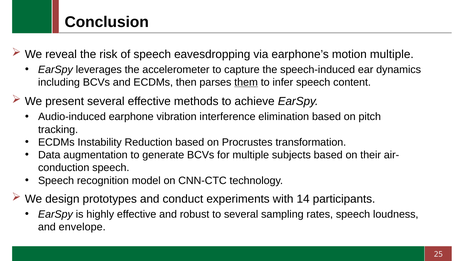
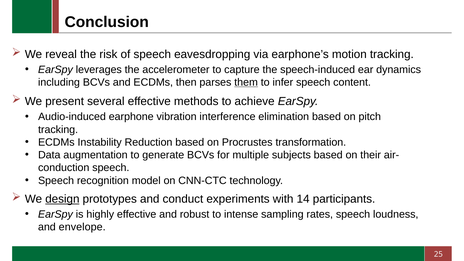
motion multiple: multiple -> tracking
design underline: none -> present
to several: several -> intense
